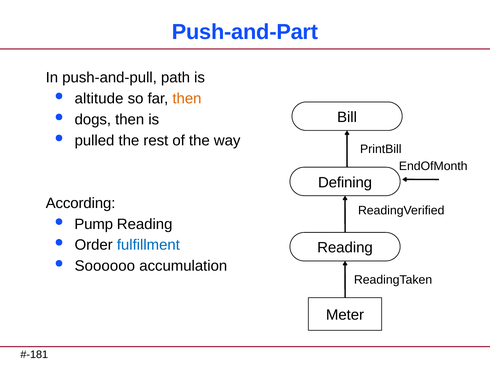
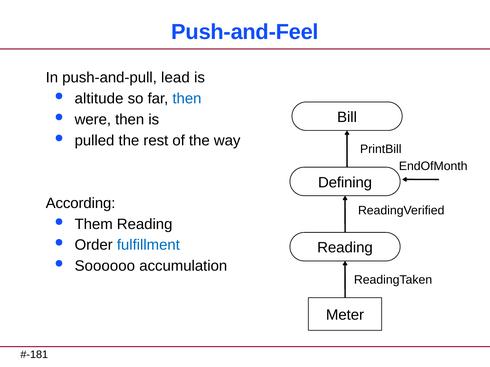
Push-and-Part: Push-and-Part -> Push-and-Feel
path: path -> lead
then at (187, 99) colour: orange -> blue
dogs: dogs -> were
Pump: Pump -> Them
